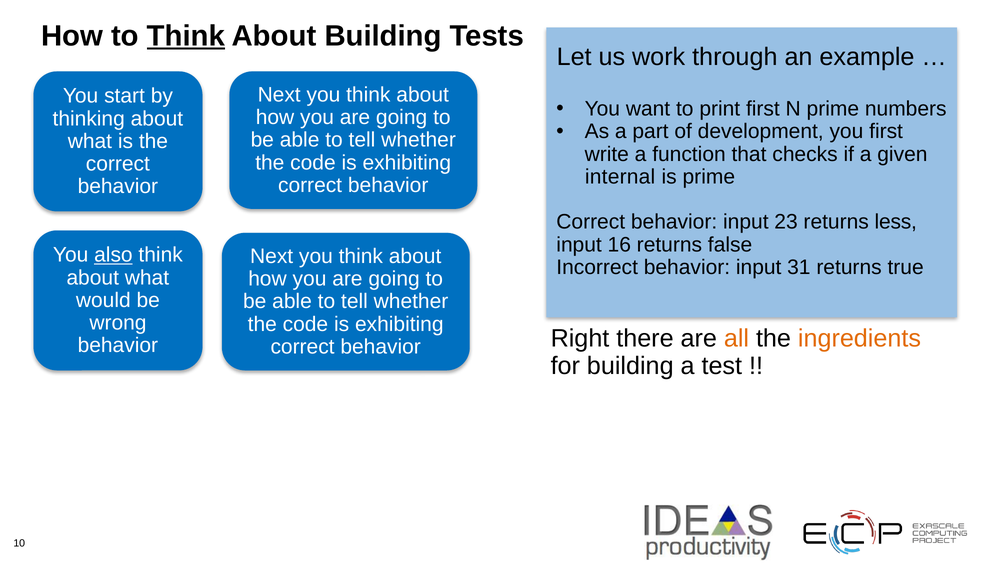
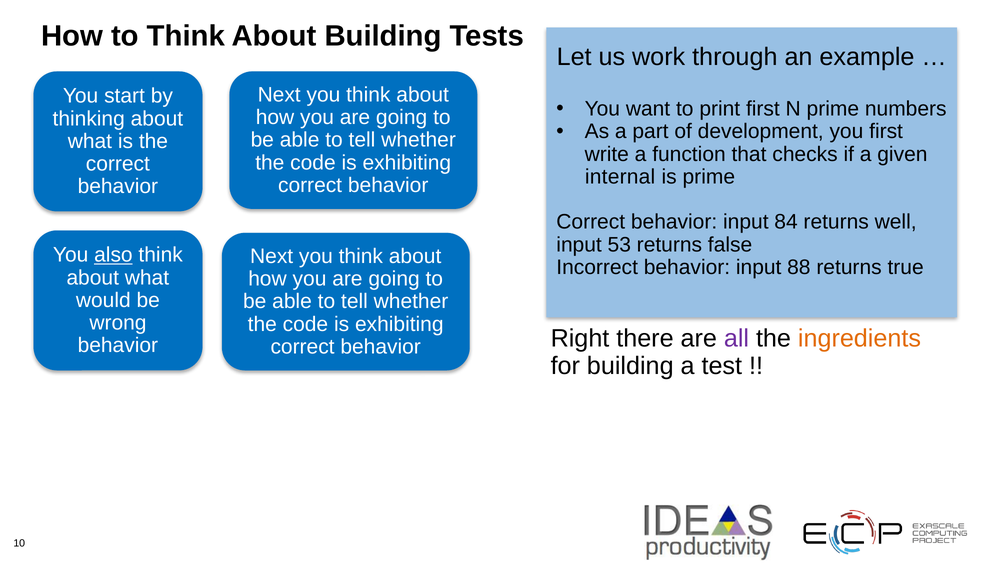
Think at (186, 36) underline: present -> none
23: 23 -> 84
less: less -> well
16: 16 -> 53
31: 31 -> 88
all colour: orange -> purple
